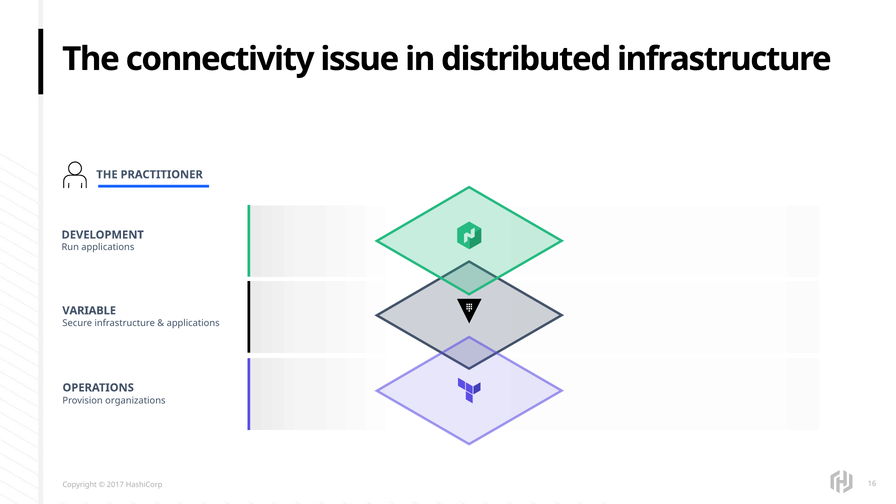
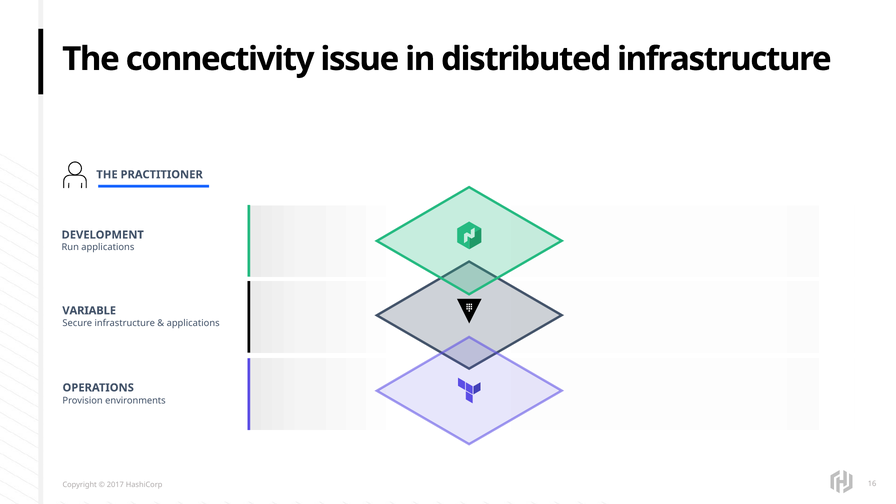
organizations: organizations -> environments
